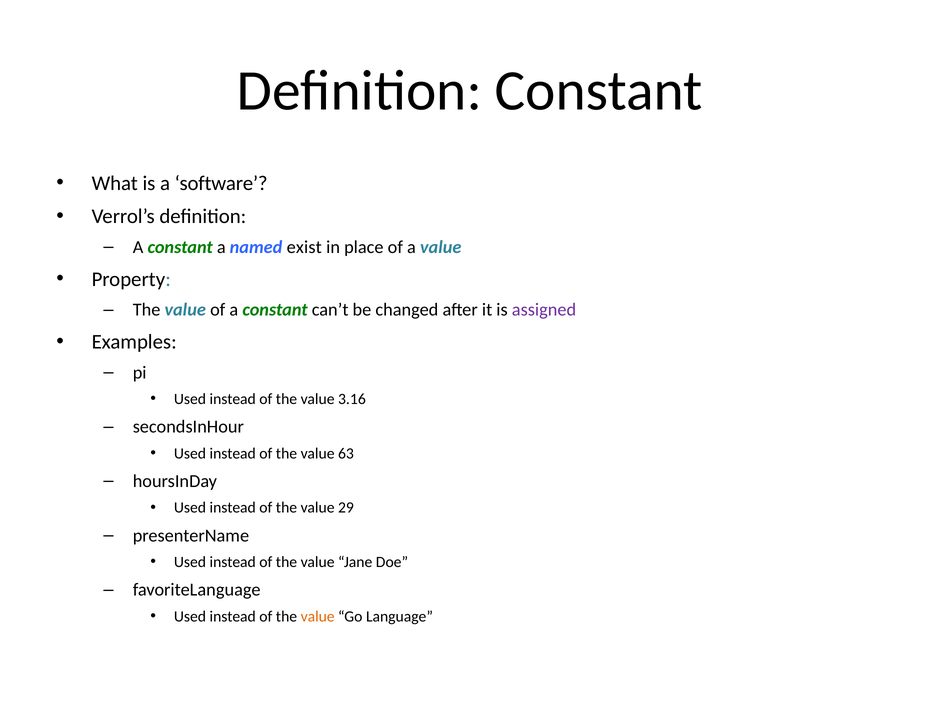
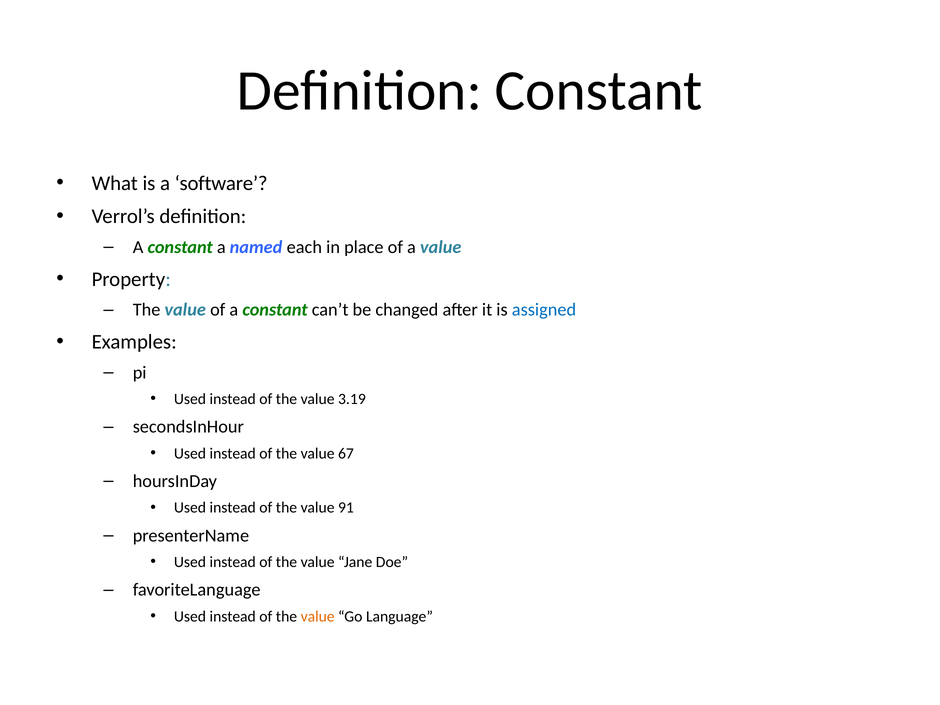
exist: exist -> each
assigned colour: purple -> blue
3.16: 3.16 -> 3.19
63: 63 -> 67
29: 29 -> 91
